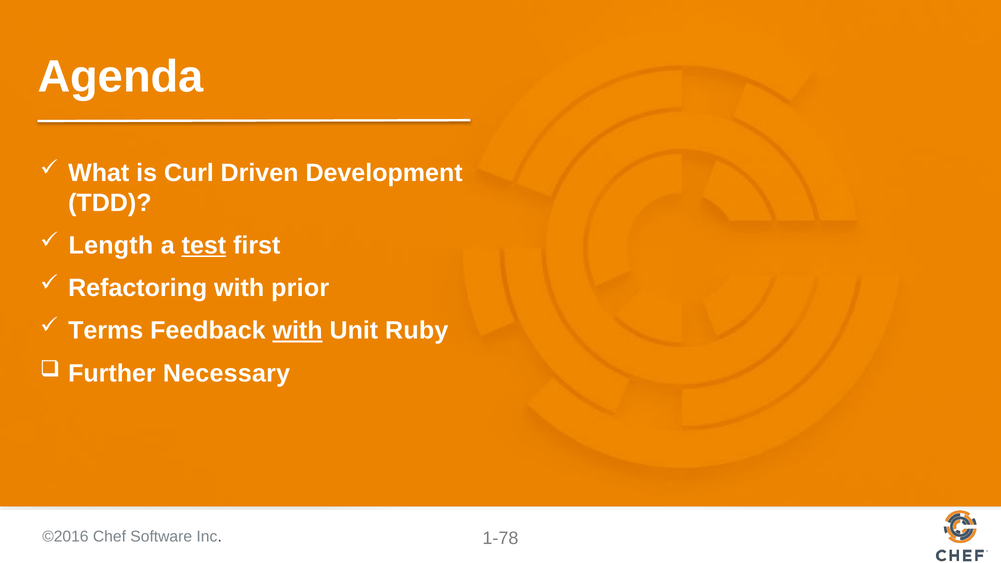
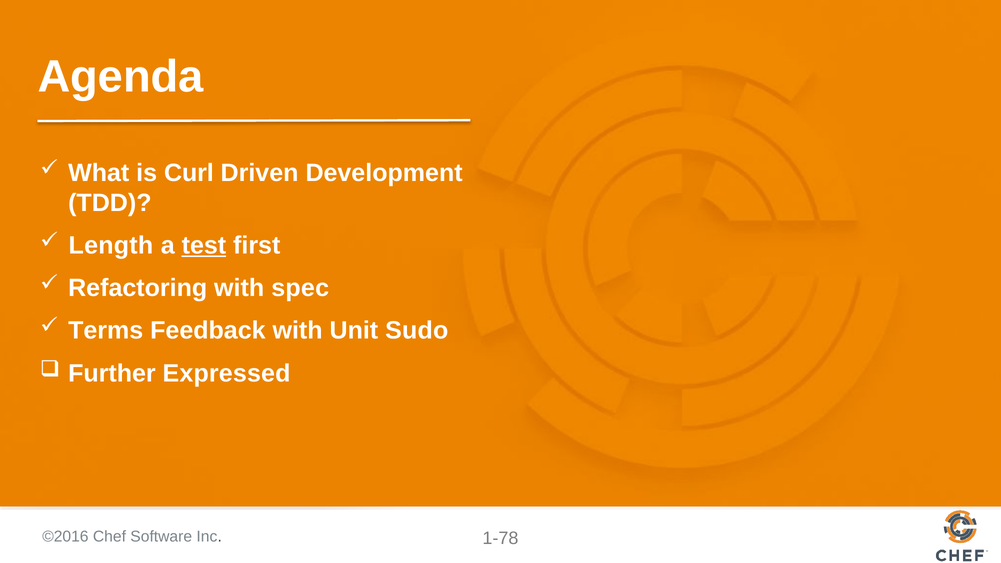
prior: prior -> spec
with at (298, 331) underline: present -> none
Ruby: Ruby -> Sudo
Necessary: Necessary -> Expressed
